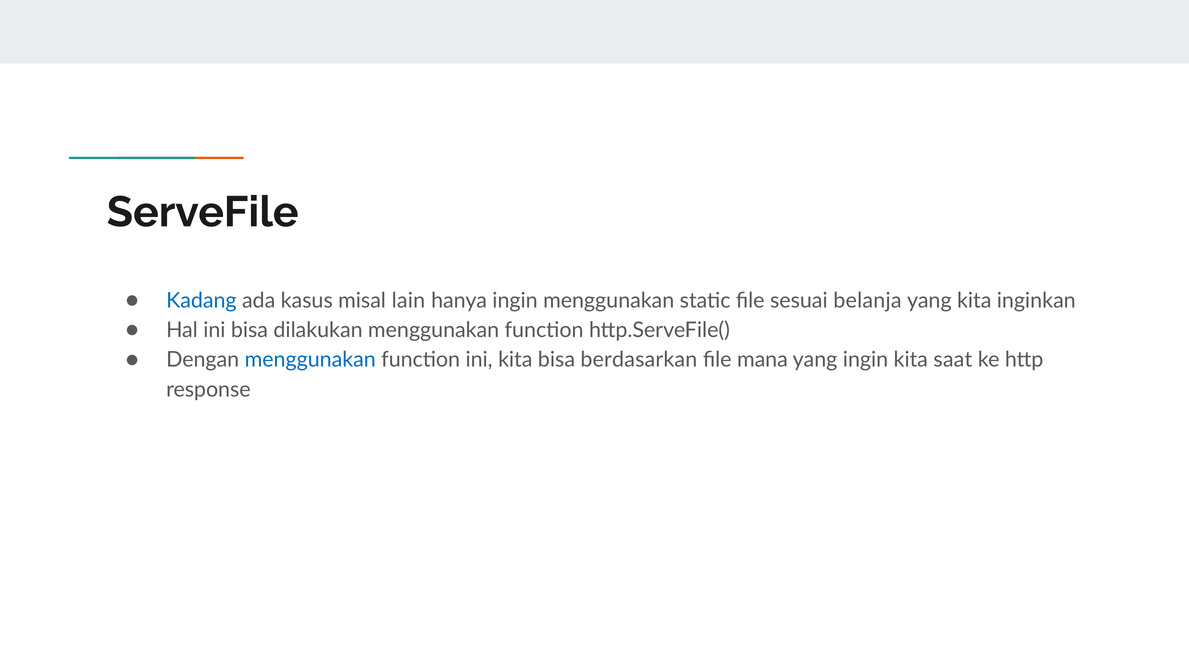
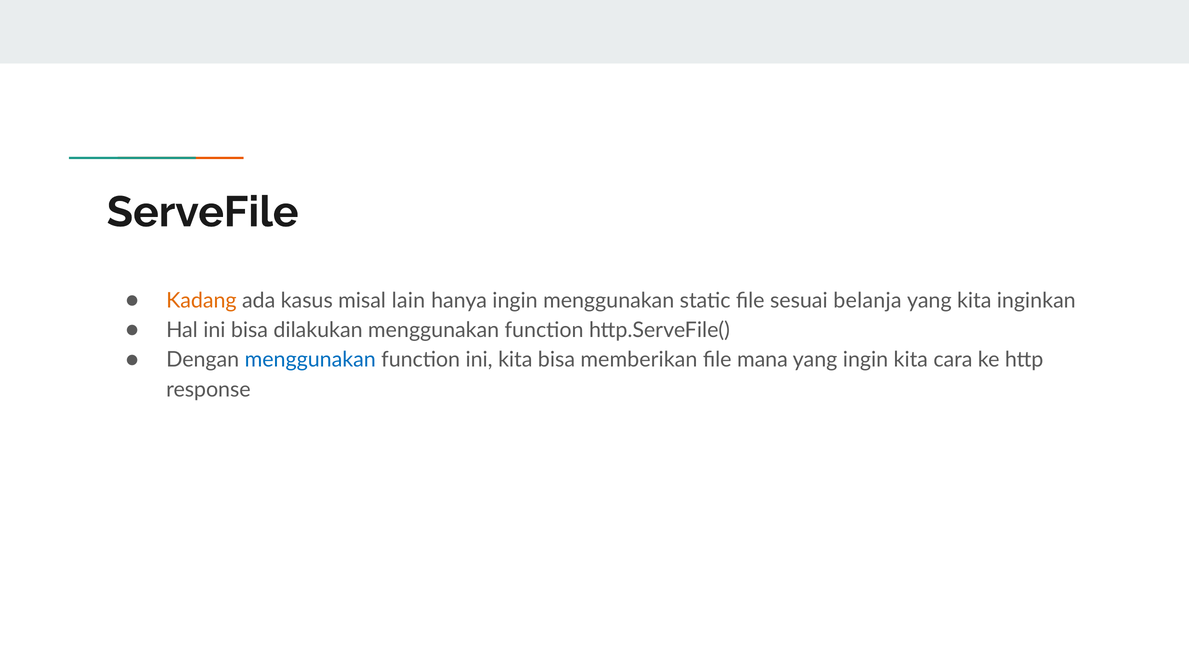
Kadang colour: blue -> orange
berdasarkan: berdasarkan -> memberikan
saat: saat -> cara
